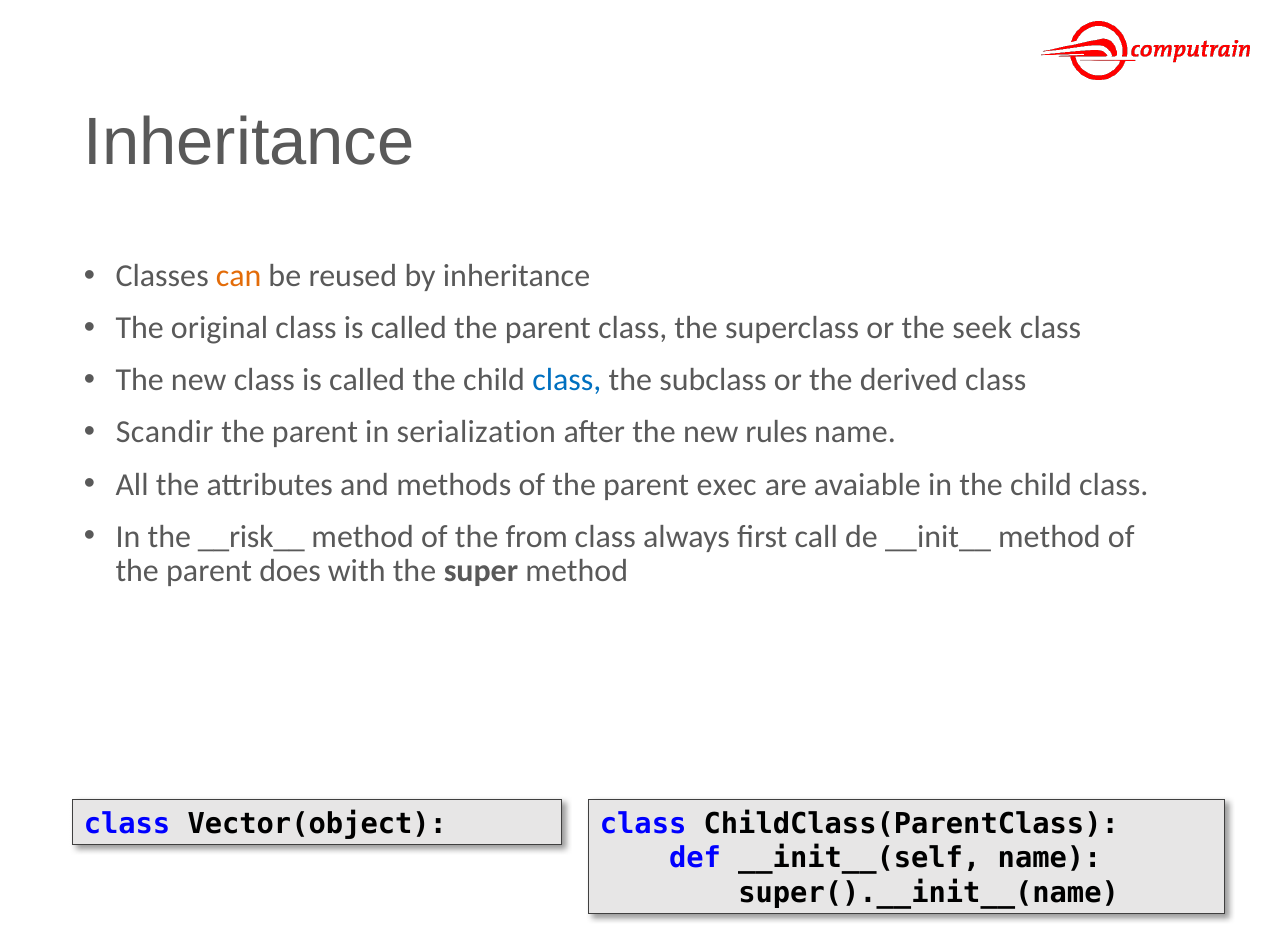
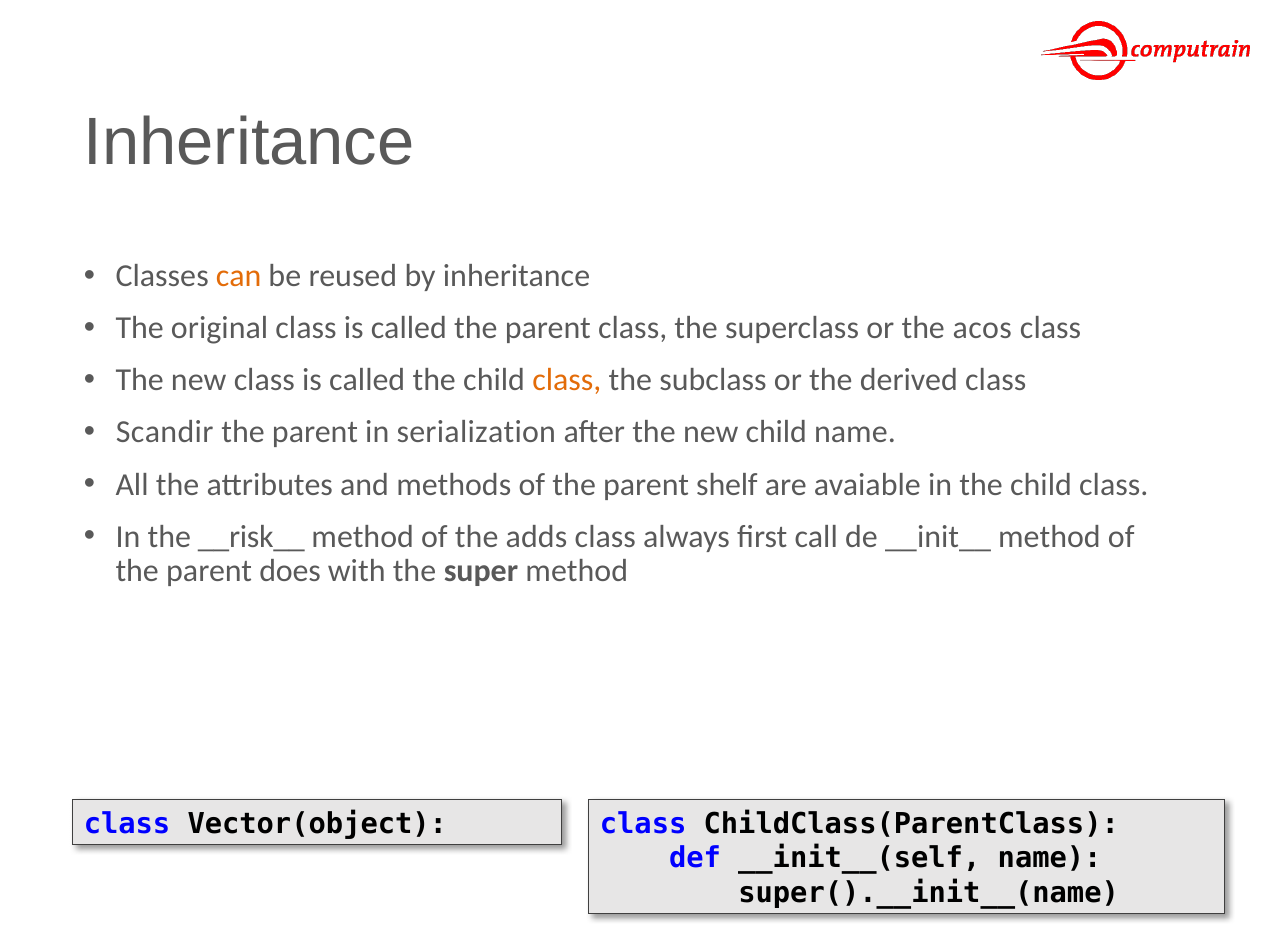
seek: seek -> acos
class at (567, 380) colour: blue -> orange
new rules: rules -> child
exec: exec -> shelf
from: from -> adds
